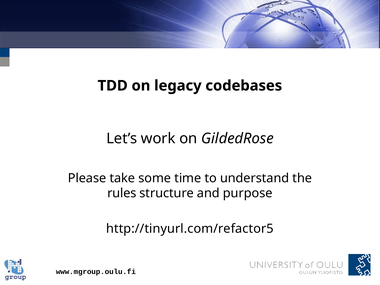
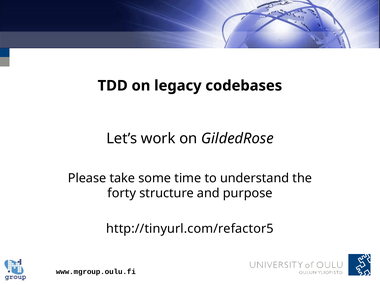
rules: rules -> forty
